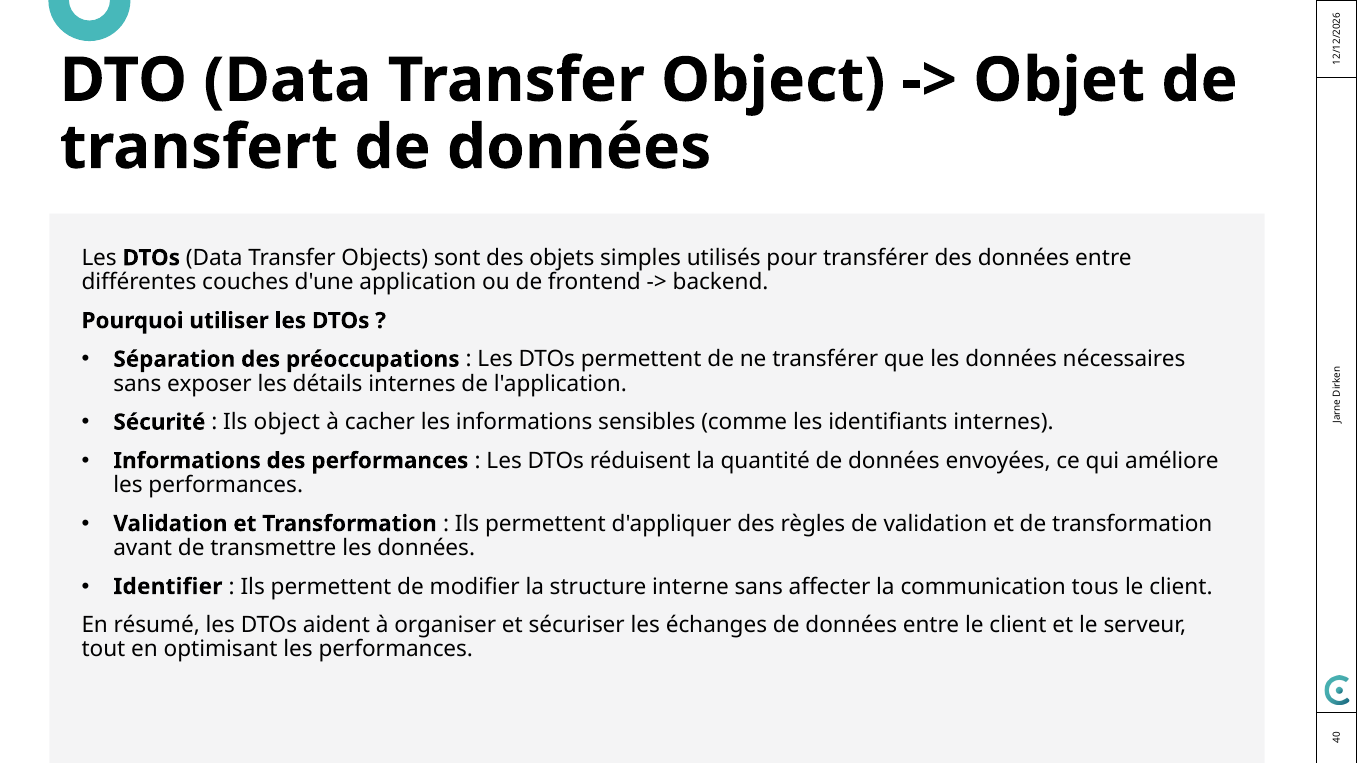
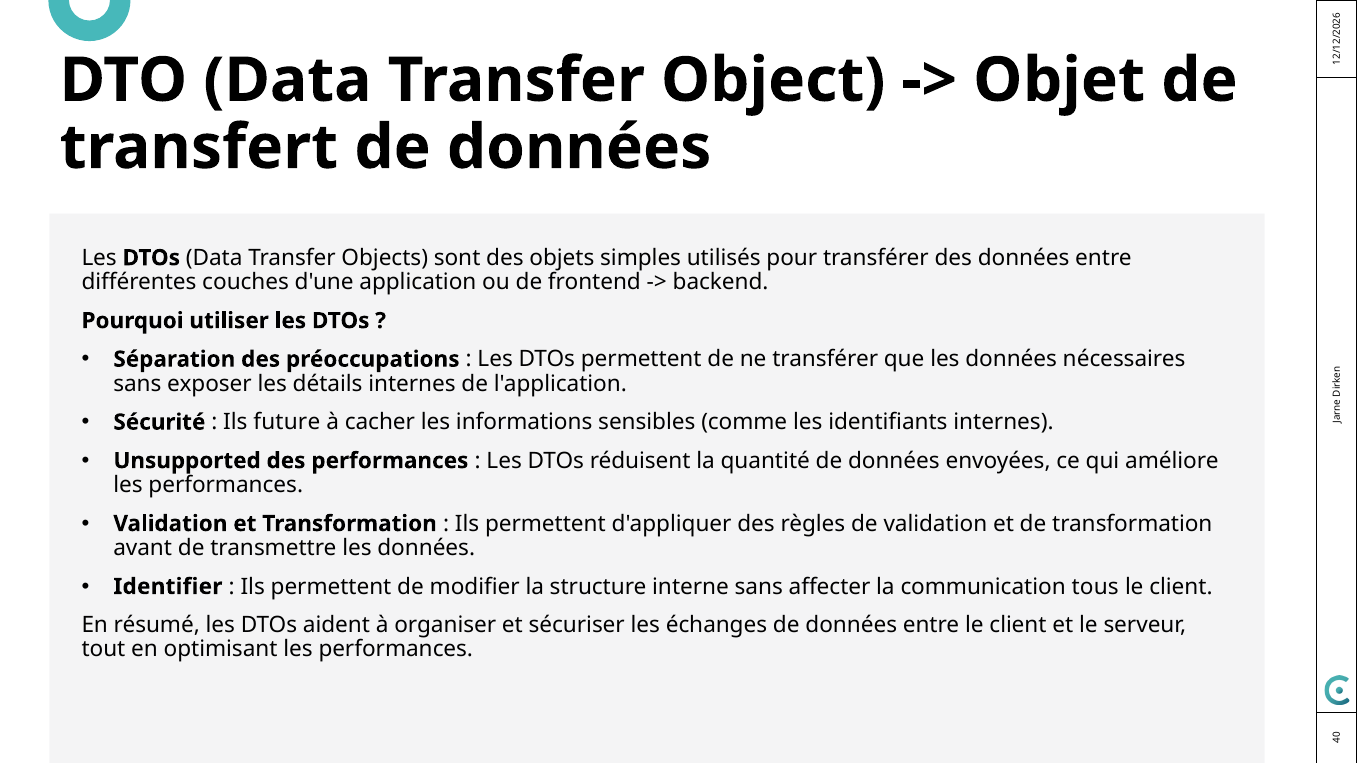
Ils object: object -> future
Informations at (187, 461): Informations -> Unsupported
